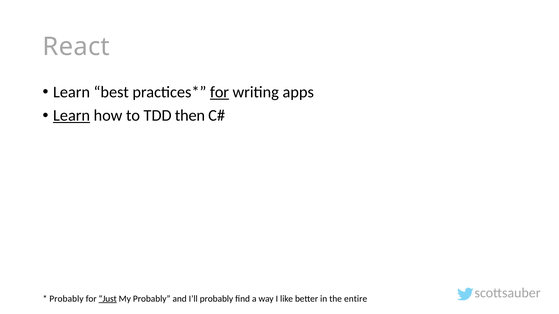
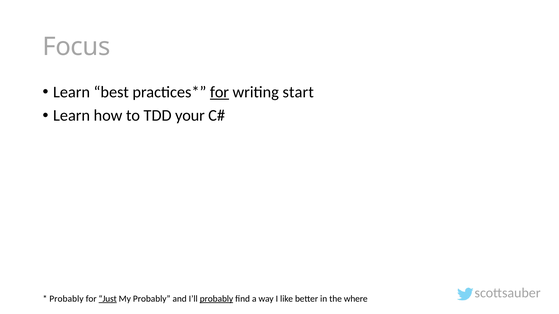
React: React -> Focus
apps: apps -> start
Learn at (72, 116) underline: present -> none
then: then -> your
probably at (216, 299) underline: none -> present
entire: entire -> where
